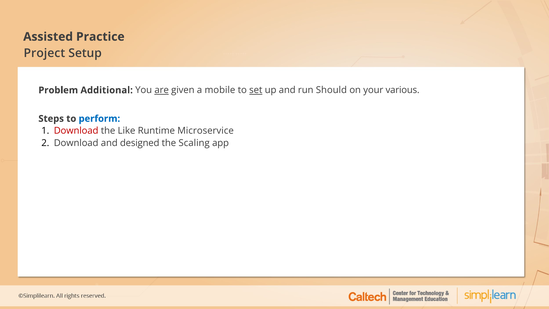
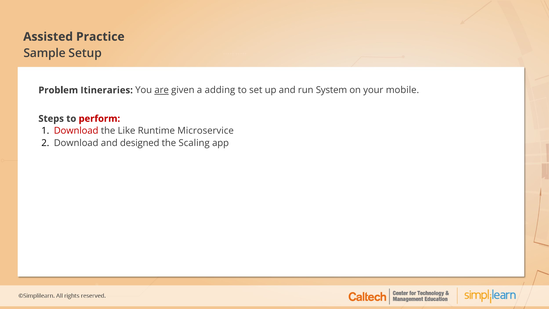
Project: Project -> Sample
Additional: Additional -> Itineraries
mobile: mobile -> adding
set underline: present -> none
Should: Should -> System
various: various -> mobile
perform colour: blue -> red
